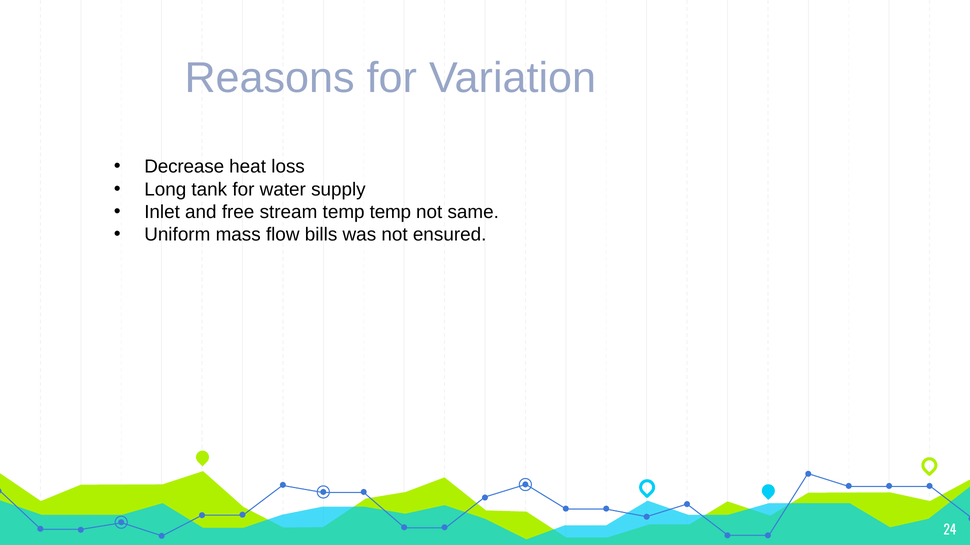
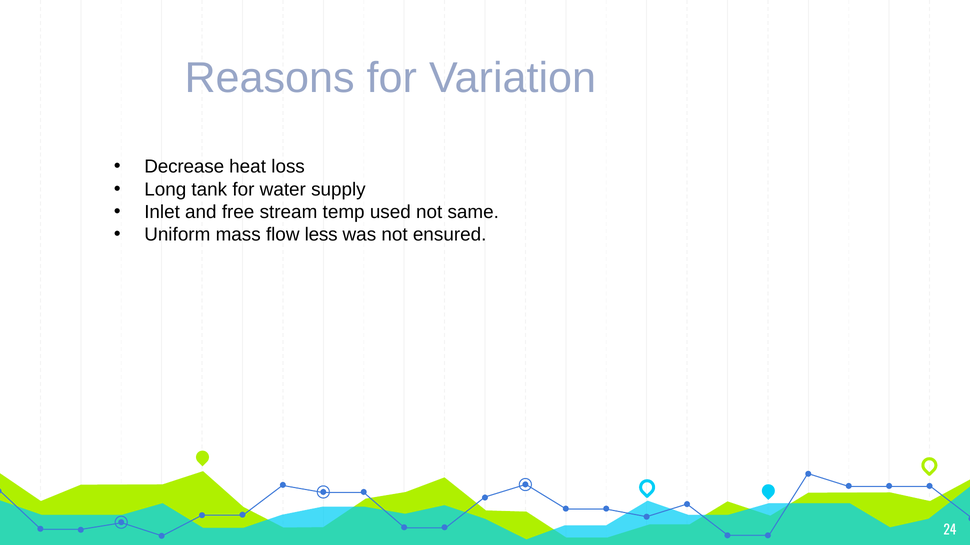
temp temp: temp -> used
bills: bills -> less
